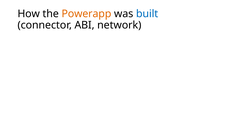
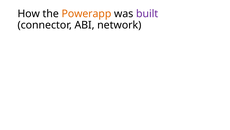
built colour: blue -> purple
